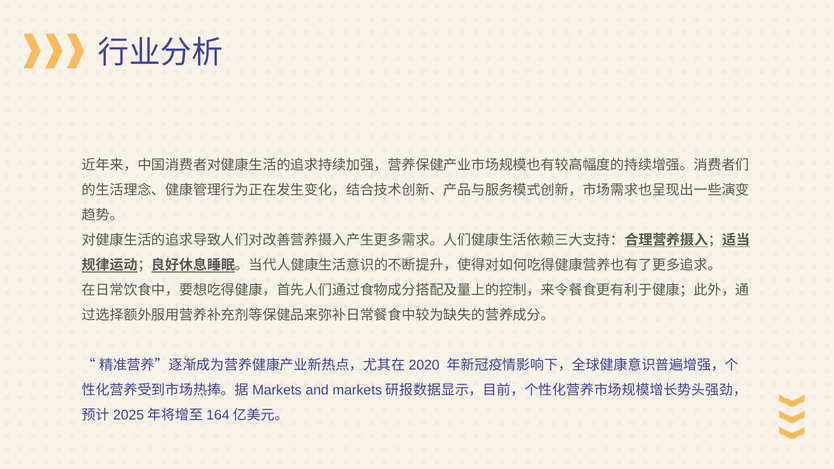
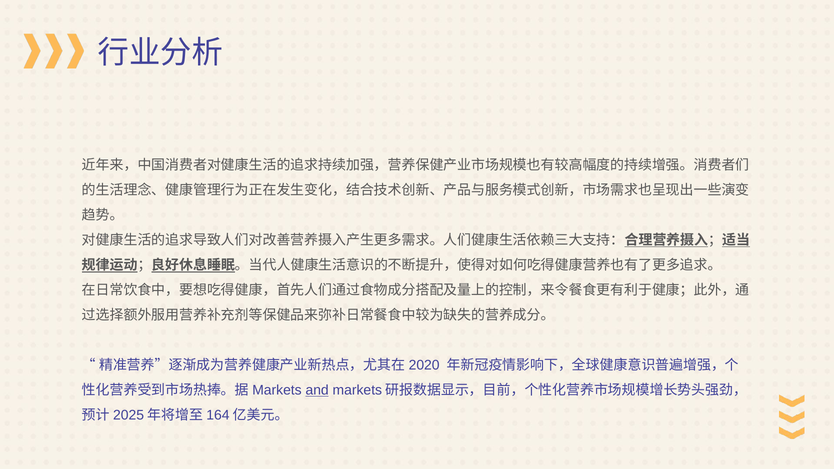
and underline: none -> present
